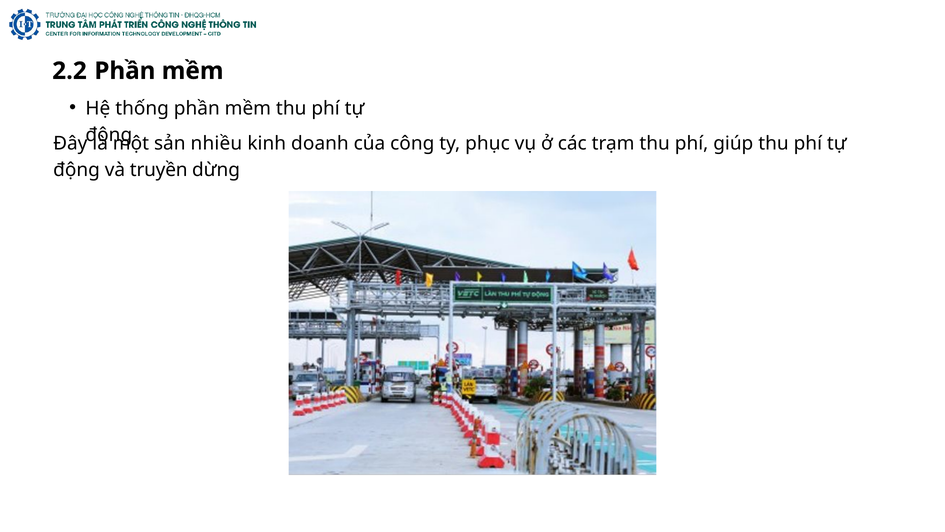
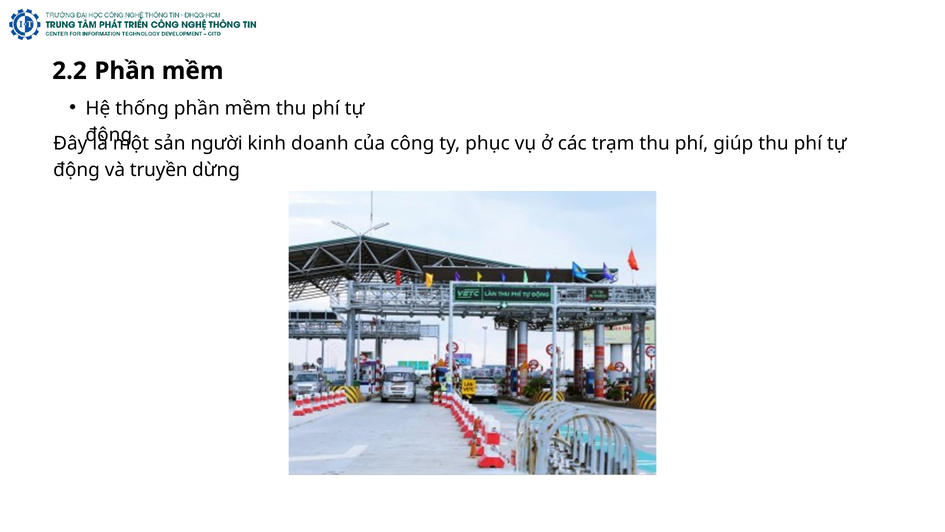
nhiều: nhiều -> người
